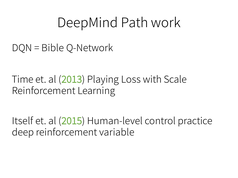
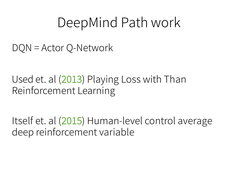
Bible: Bible -> Actor
Time: Time -> Used
Scale: Scale -> Than
practice: practice -> average
